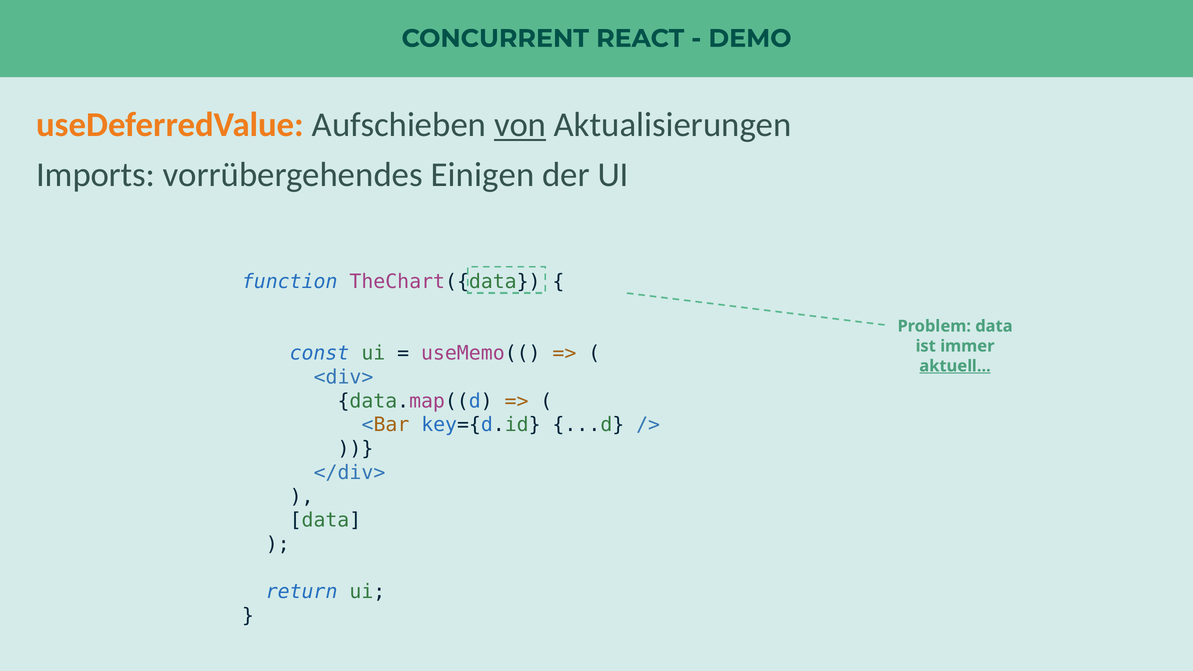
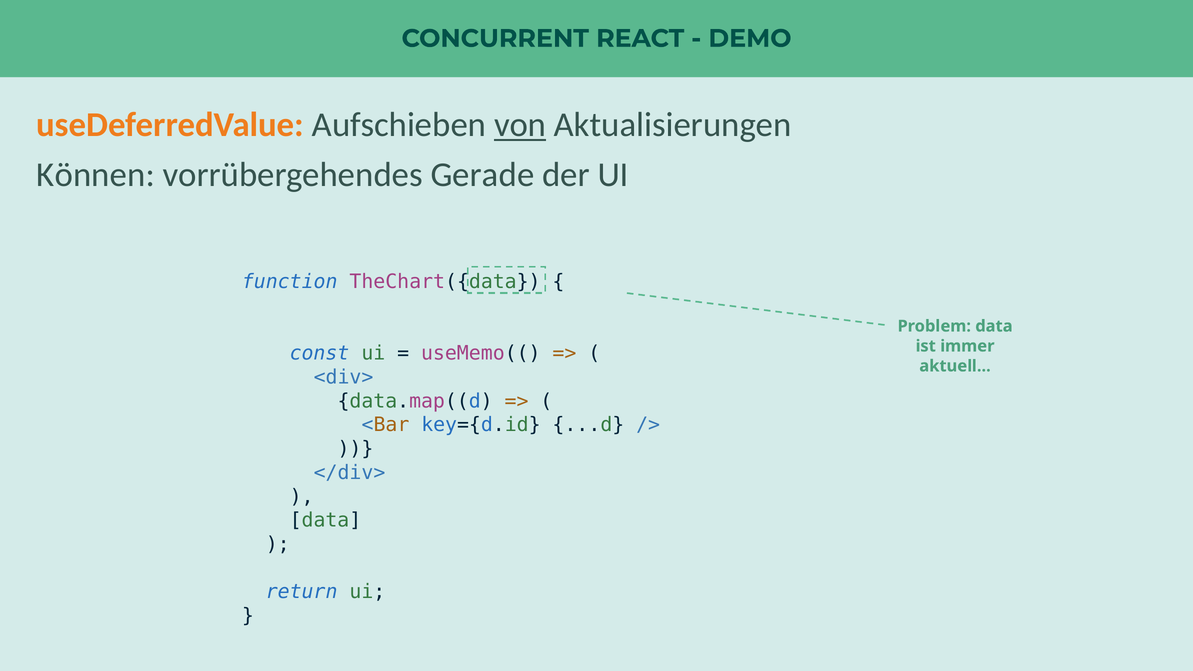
Imports: Imports -> Können
Einigen: Einigen -> Gerade
aktuell underline: present -> none
